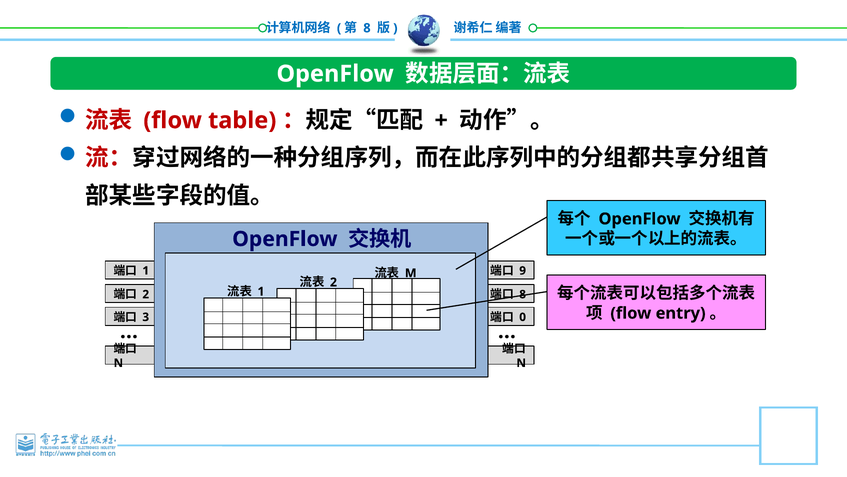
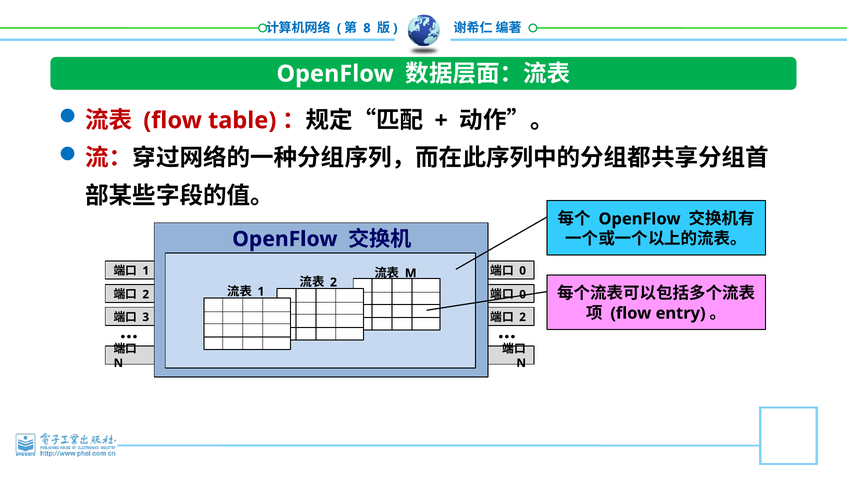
9 at (523, 270): 9 -> 0
8 at (523, 294): 8 -> 0
0 at (523, 317): 0 -> 2
